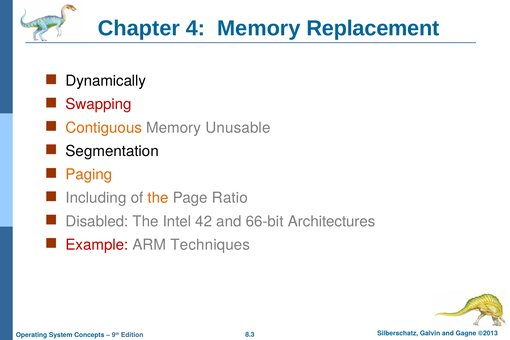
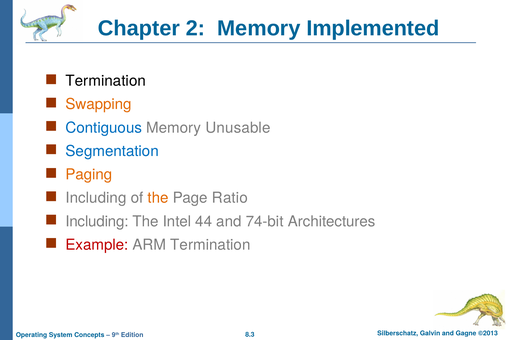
4: 4 -> 2
Replacement: Replacement -> Implemented
Dynamically at (106, 81): Dynamically -> Termination
Swapping colour: red -> orange
Contiguous colour: orange -> blue
Segmentation colour: black -> blue
Disabled at (97, 221): Disabled -> Including
42: 42 -> 44
66-bit: 66-bit -> 74-bit
ARM Techniques: Techniques -> Termination
